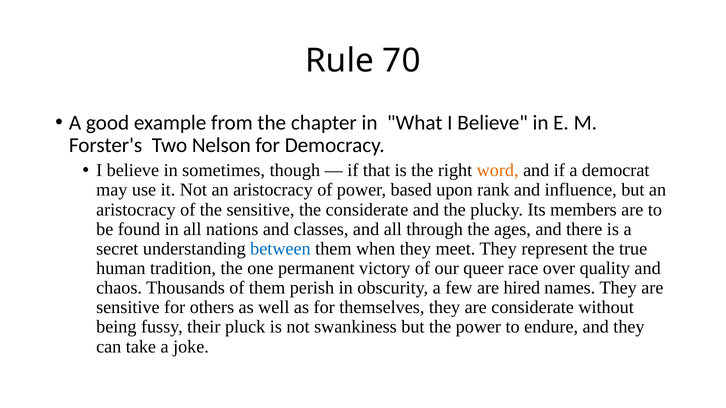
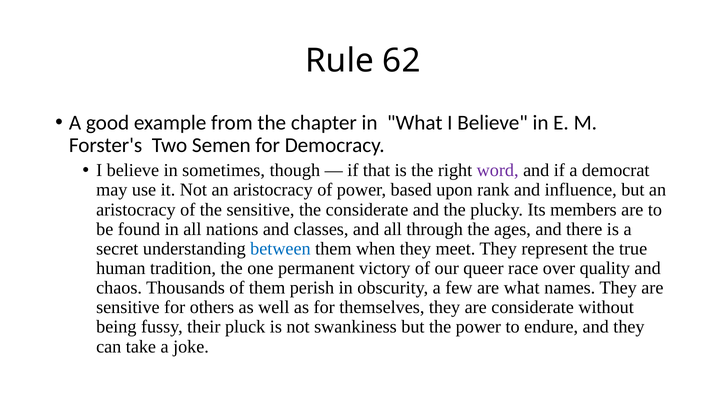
70: 70 -> 62
Nelson: Nelson -> Semen
word colour: orange -> purple
are hired: hired -> what
